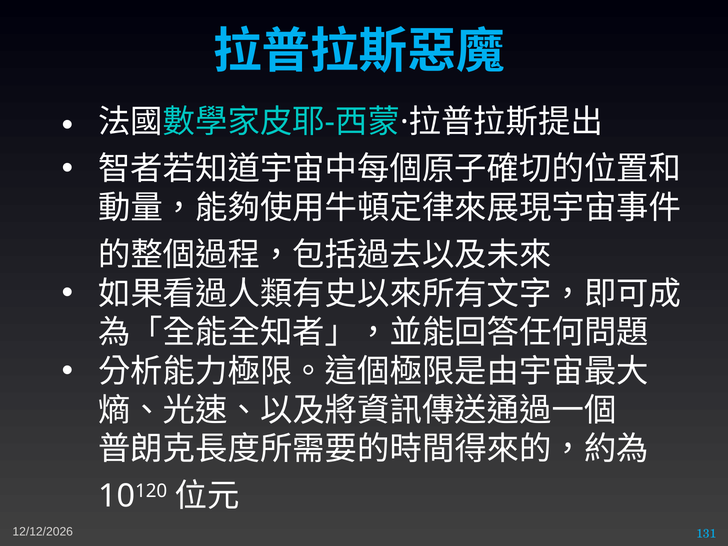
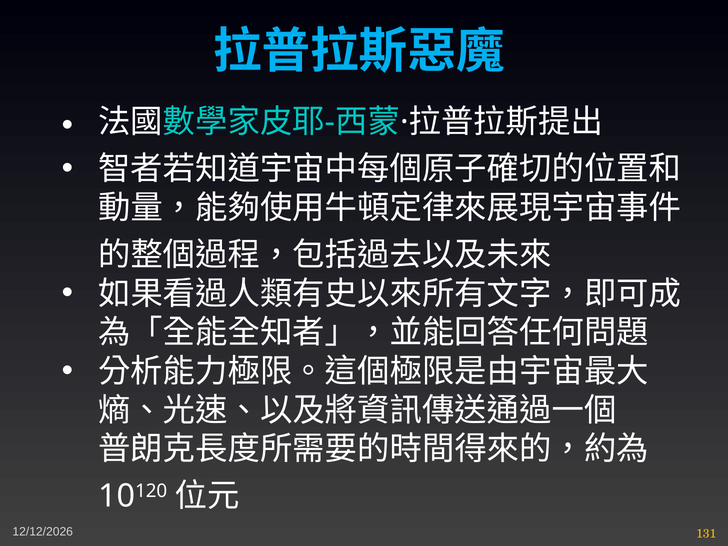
131 colour: light blue -> yellow
